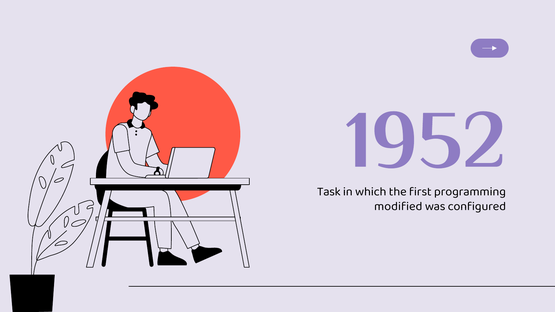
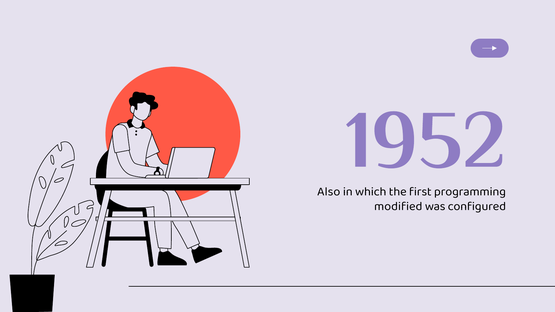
Task: Task -> Also
